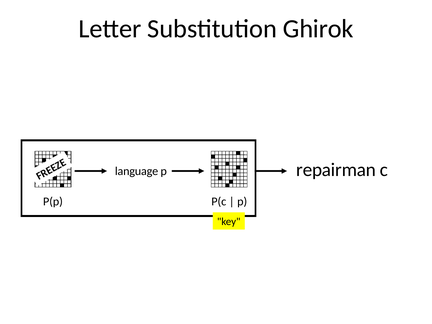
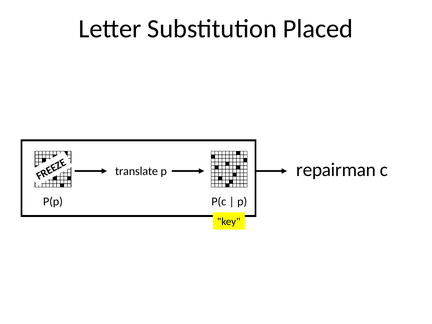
Ghirok: Ghirok -> Placed
language: language -> translate
